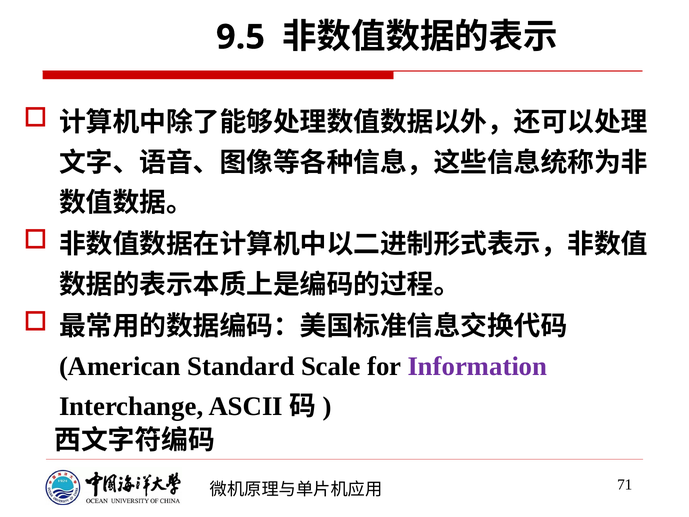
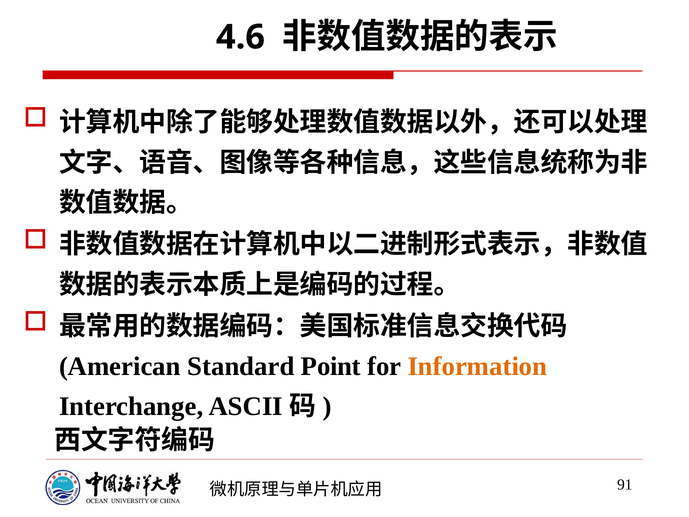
9.5: 9.5 -> 4.6
Scale: Scale -> Point
Information colour: purple -> orange
71: 71 -> 91
